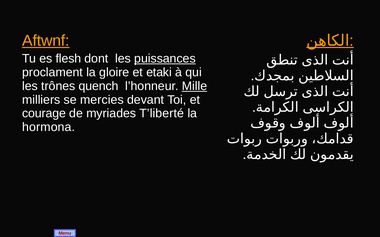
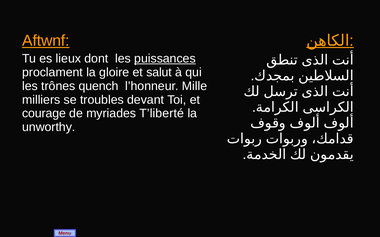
flesh: flesh -> lieux
etaki: etaki -> salut
Mille underline: present -> none
mercies: mercies -> troubles
hormona: hormona -> unworthy
